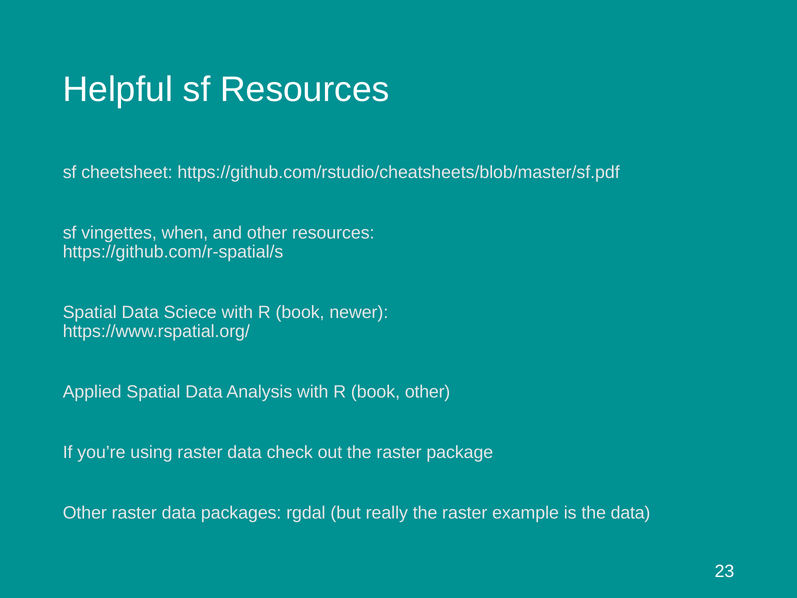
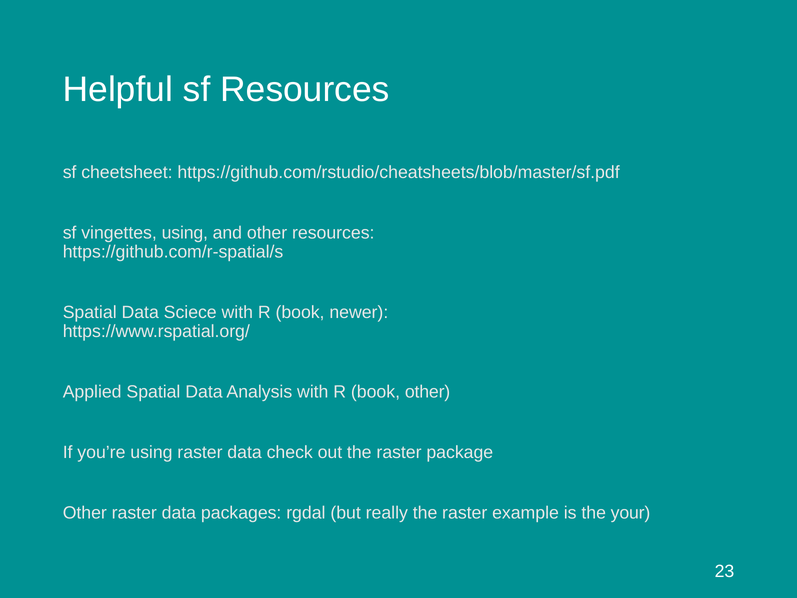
vingettes when: when -> using
the data: data -> your
